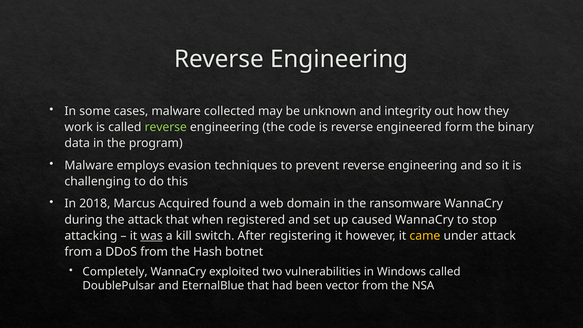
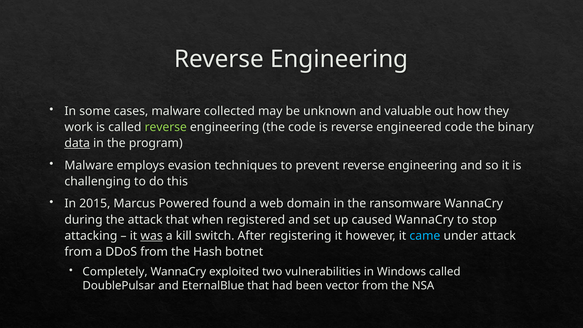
integrity: integrity -> valuable
engineered form: form -> code
data underline: none -> present
2018: 2018 -> 2015
Acquired: Acquired -> Powered
came colour: yellow -> light blue
